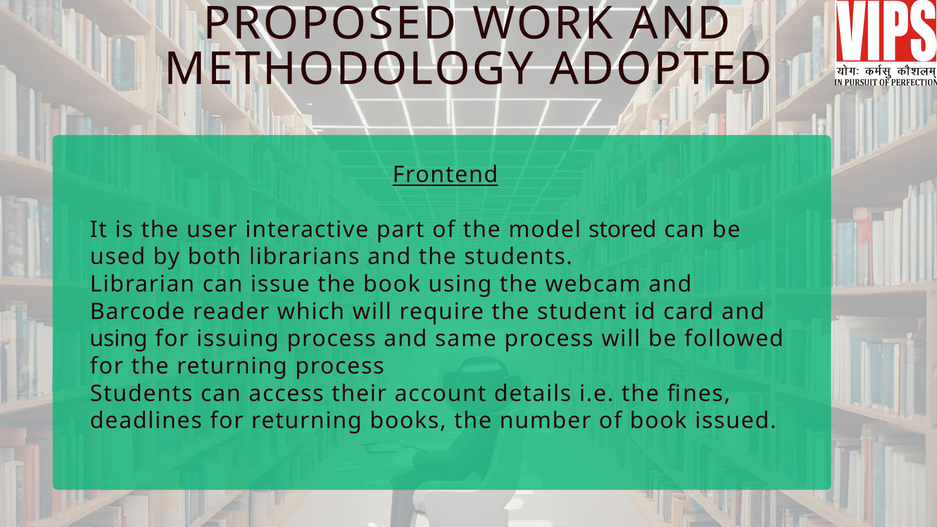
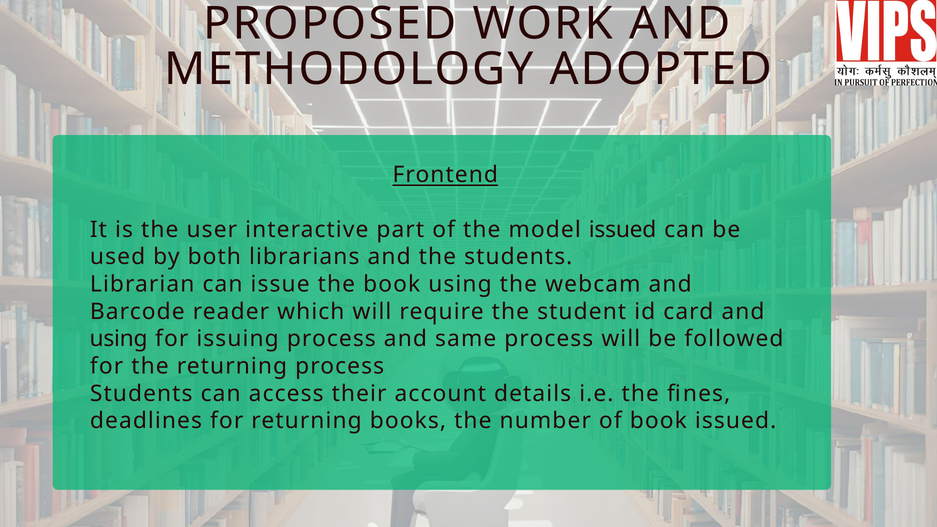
model stored: stored -> issued
